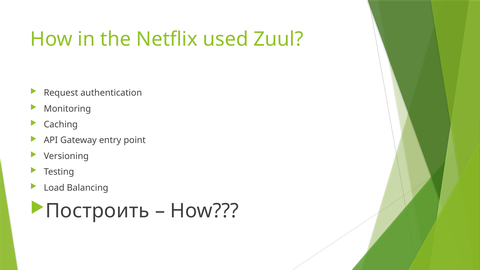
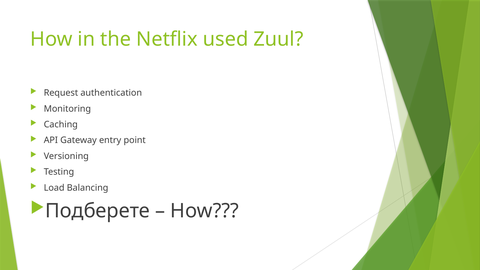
Построить: Построить -> Подберете
